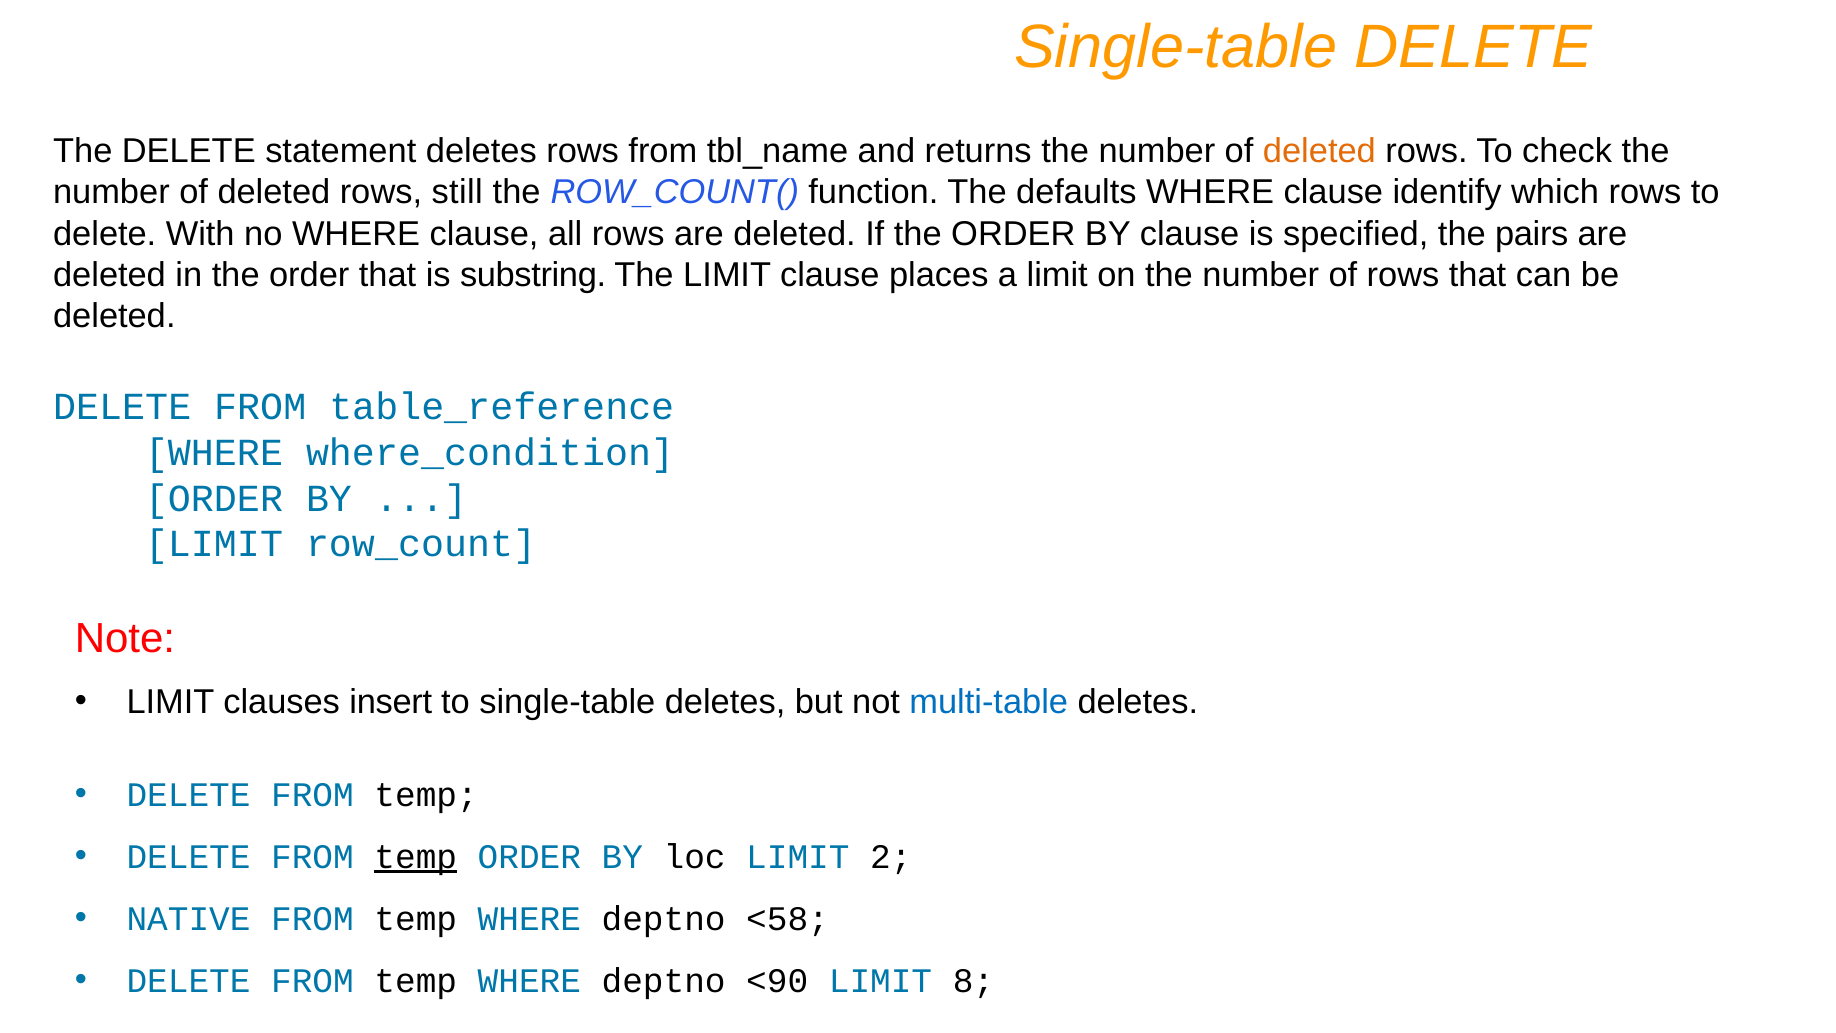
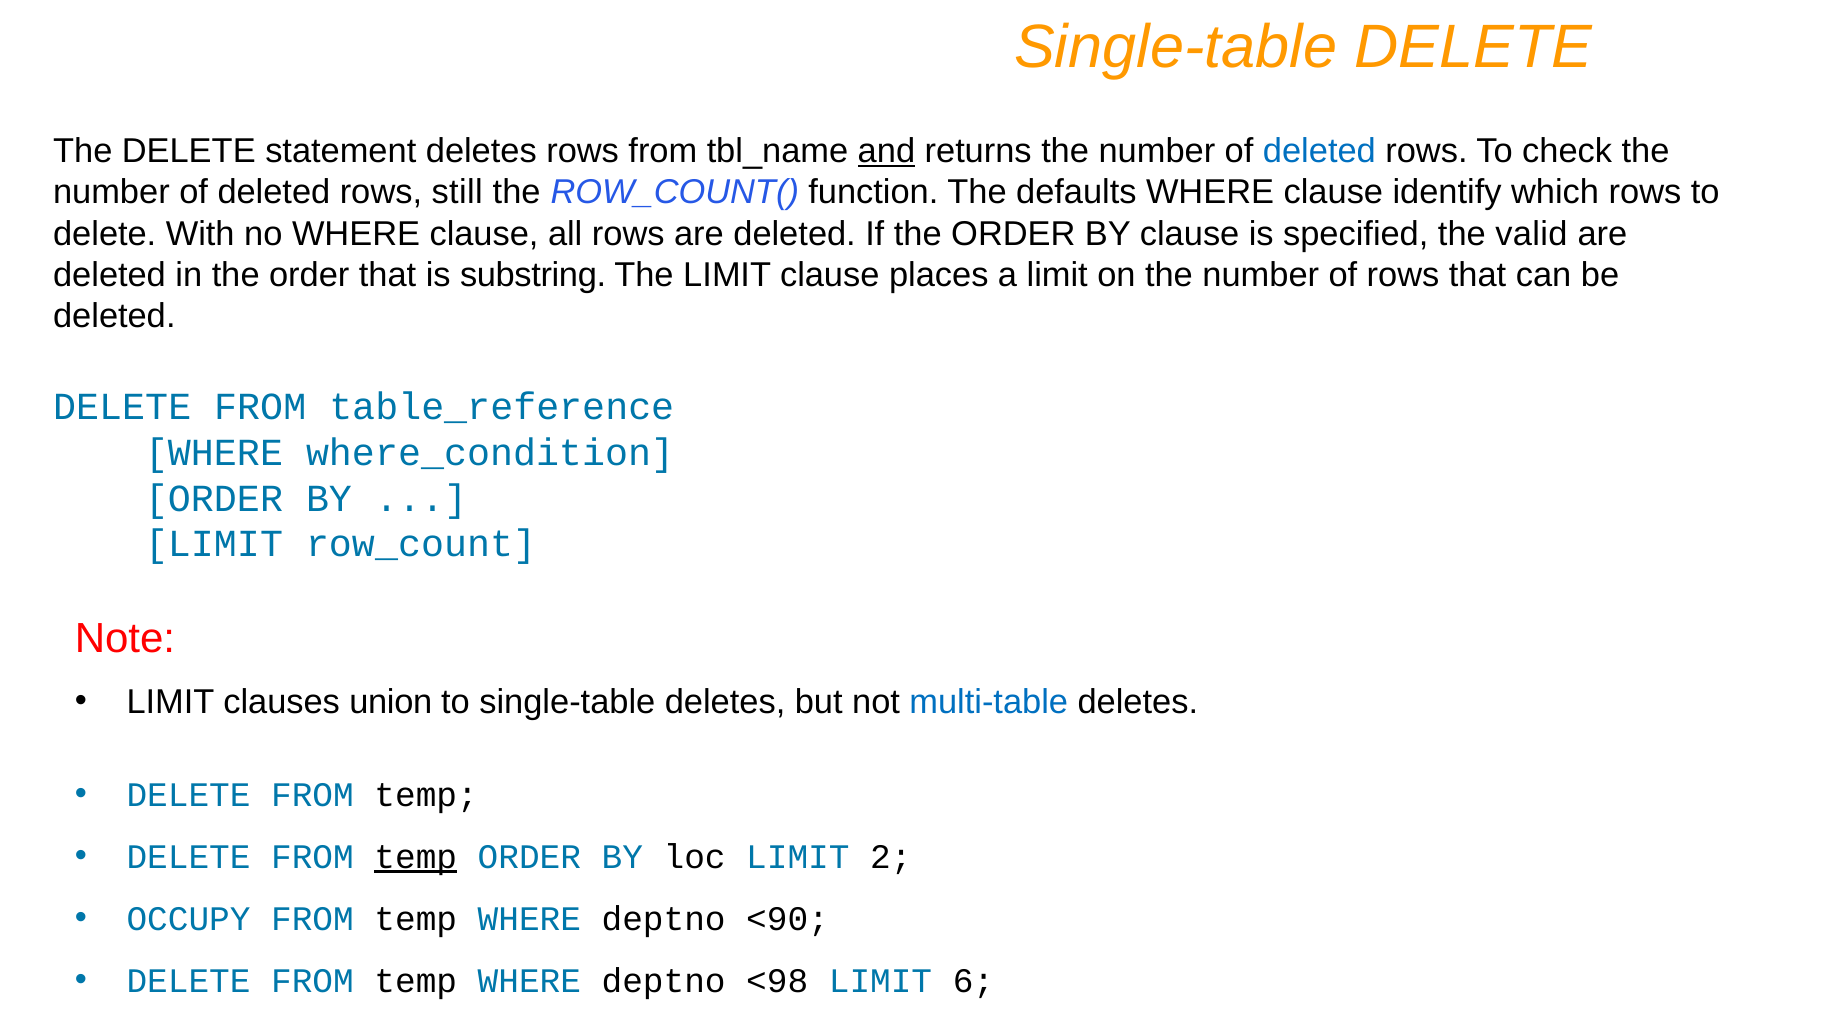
and underline: none -> present
deleted at (1319, 151) colour: orange -> blue
pairs: pairs -> valid
insert: insert -> union
NATIVE: NATIVE -> OCCUPY
<58: <58 -> <90
<90: <90 -> <98
8: 8 -> 6
